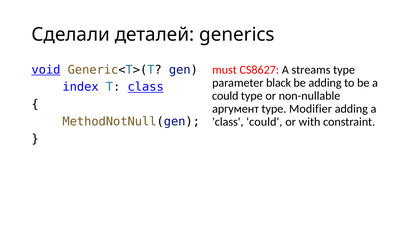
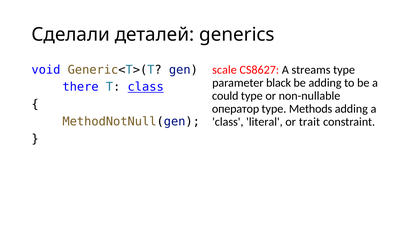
void underline: present -> none
must: must -> scale
index: index -> there
аргумент: аргумент -> оператор
Modifier: Modifier -> Methods
class could: could -> literal
with: with -> trait
